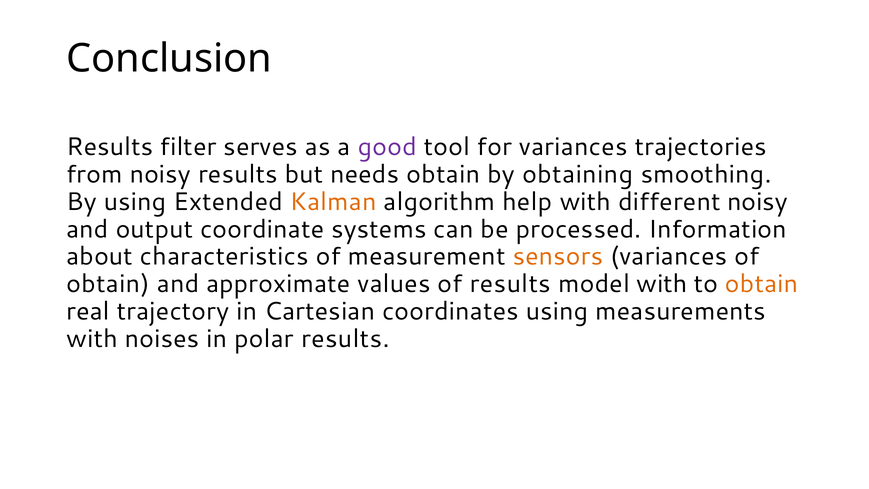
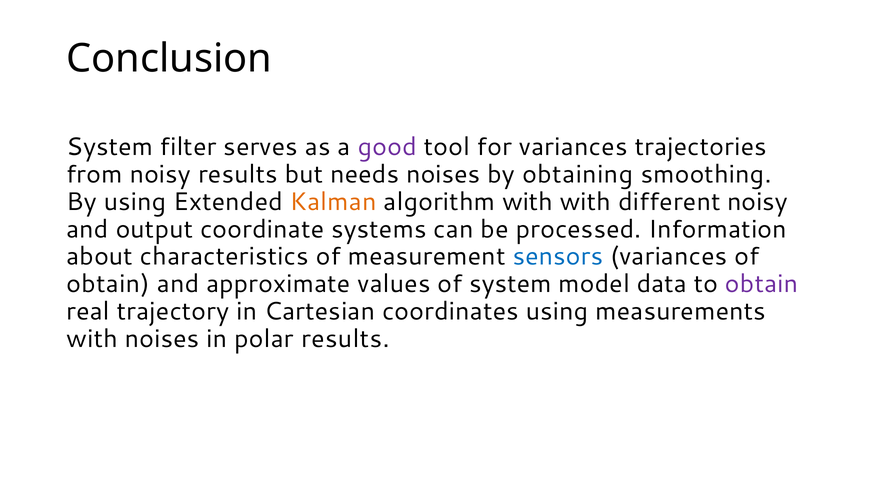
Results at (110, 147): Results -> System
needs obtain: obtain -> noises
algorithm help: help -> with
sensors colour: orange -> blue
of results: results -> system
model with: with -> data
obtain at (762, 284) colour: orange -> purple
